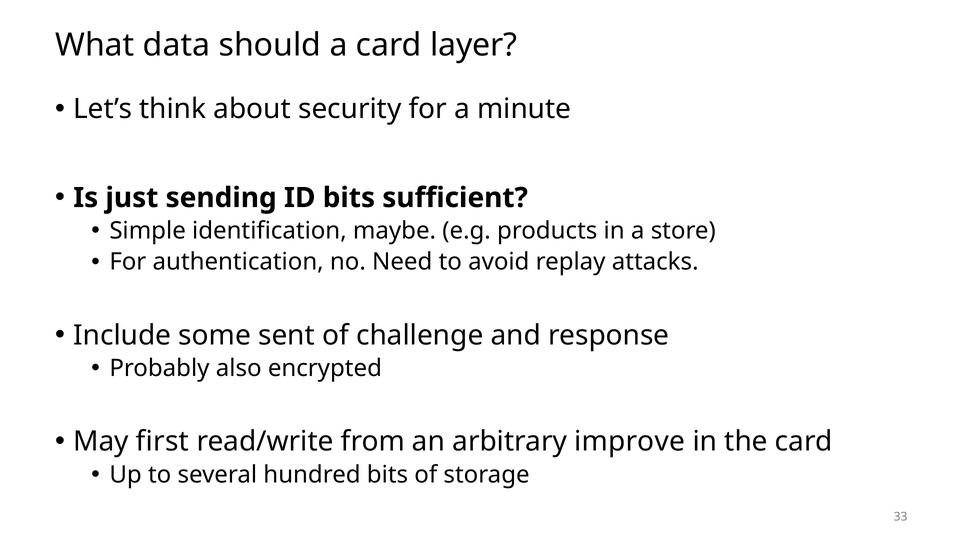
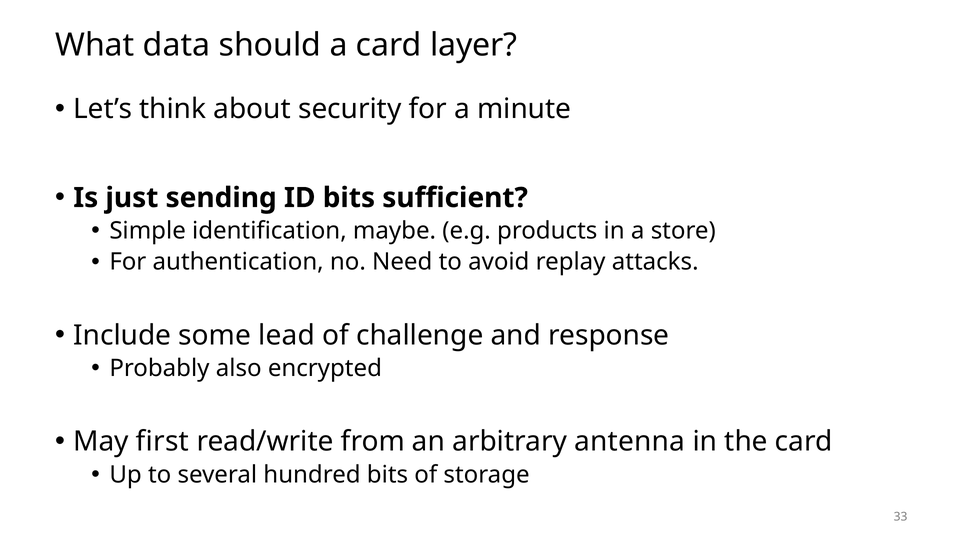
sent: sent -> lead
improve: improve -> antenna
